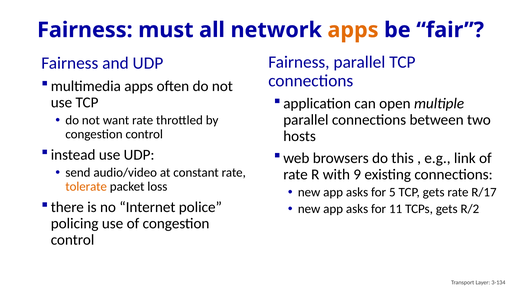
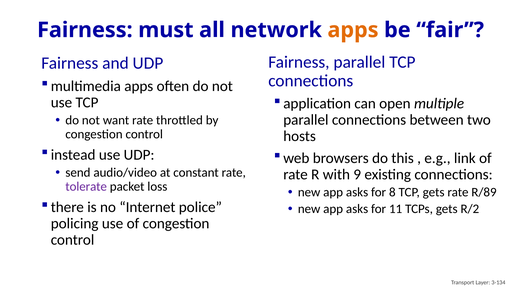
tolerate colour: orange -> purple
5: 5 -> 8
R/17: R/17 -> R/89
